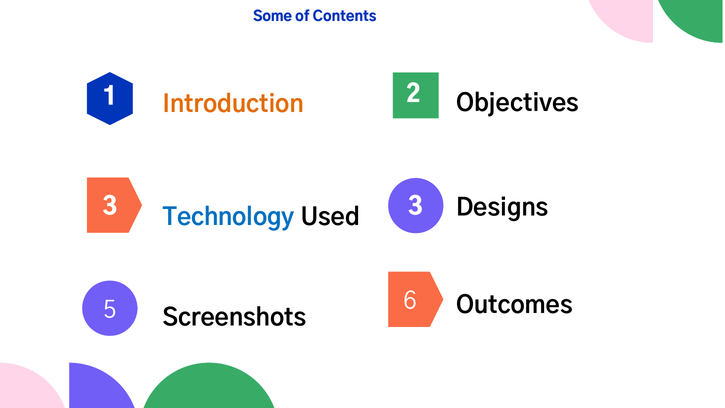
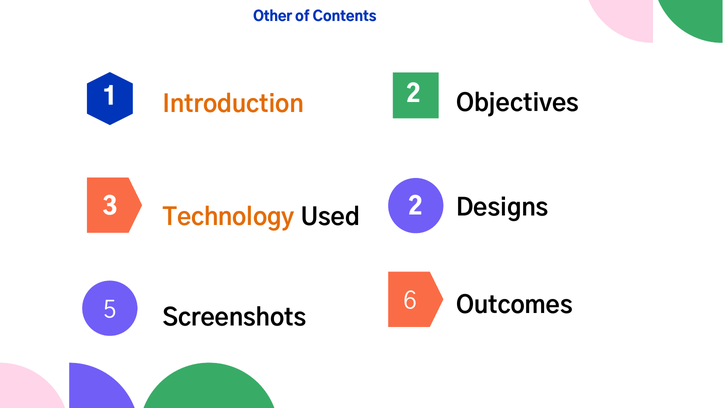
Some: Some -> Other
3 3: 3 -> 2
Technology colour: blue -> orange
